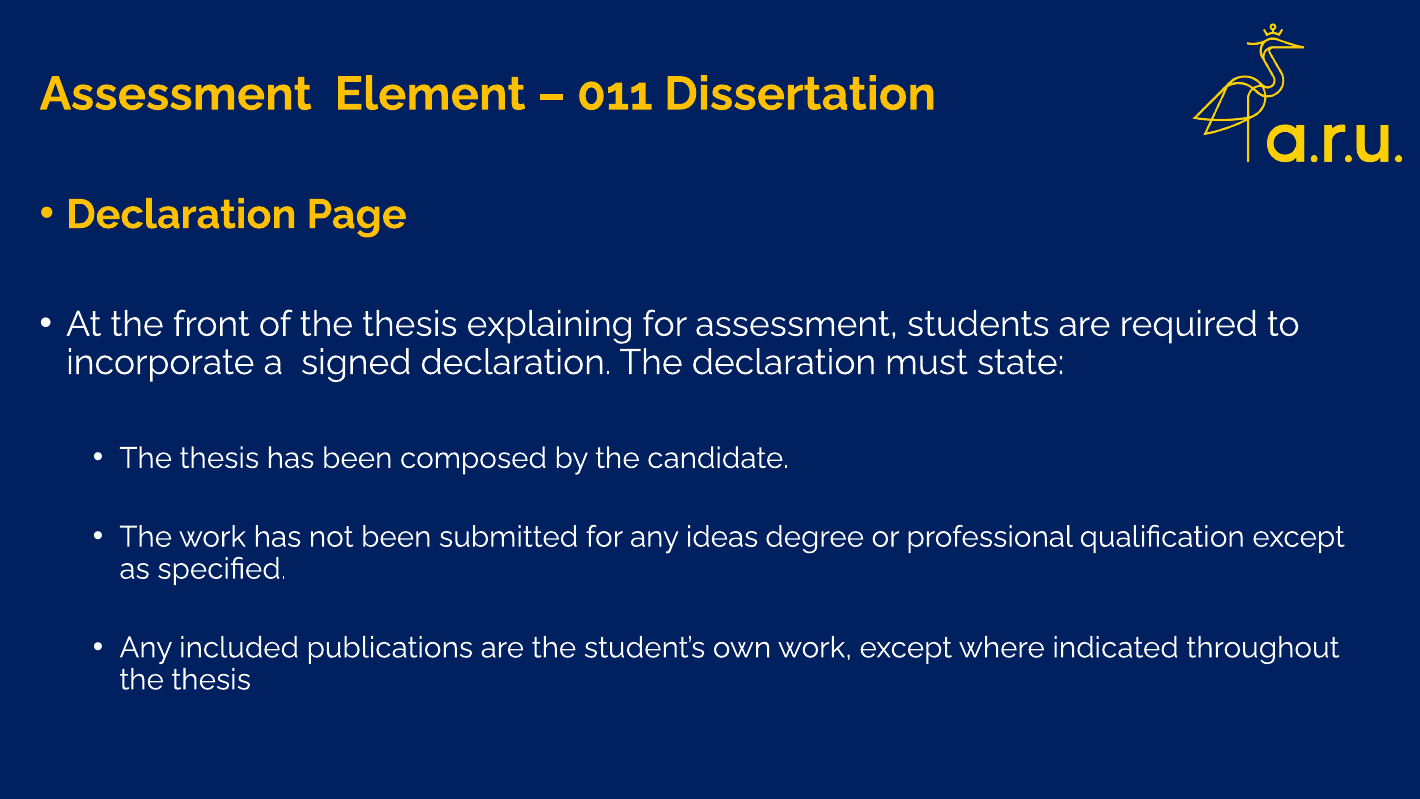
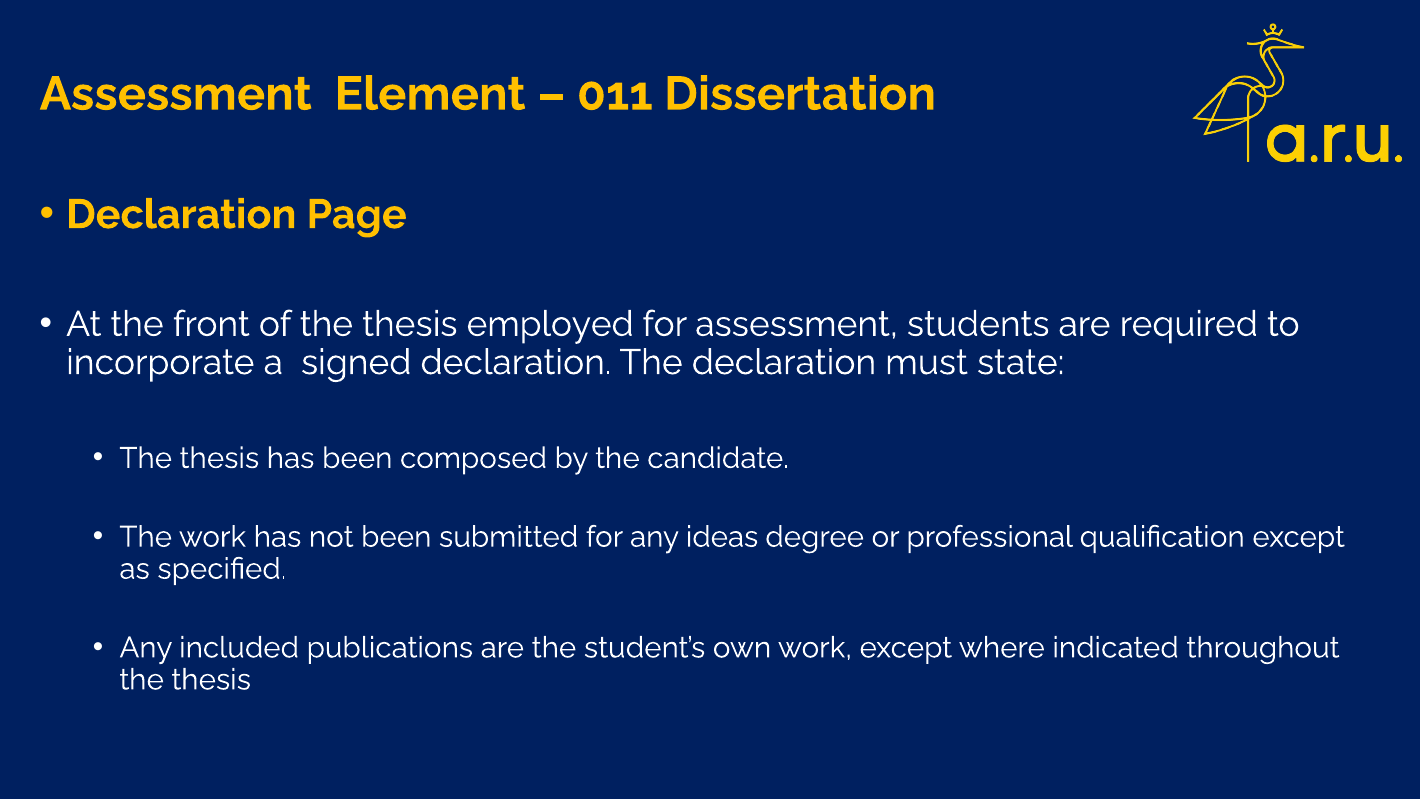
explaining: explaining -> employed
